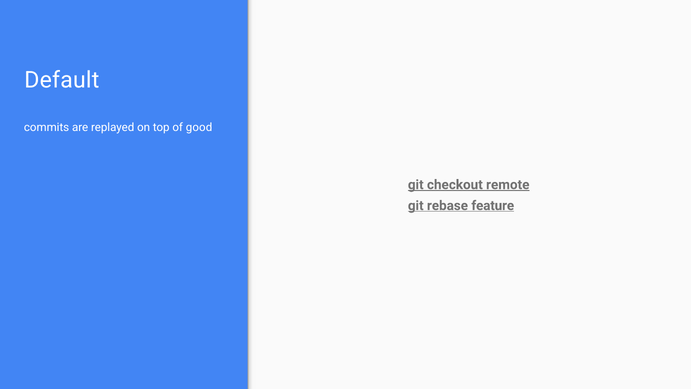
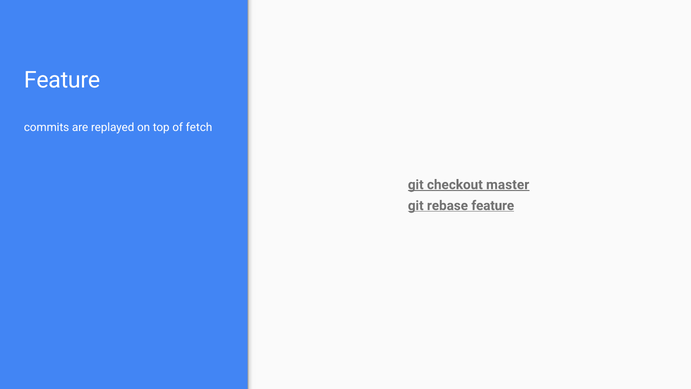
Default at (62, 80): Default -> Feature
good: good -> fetch
remote: remote -> master
